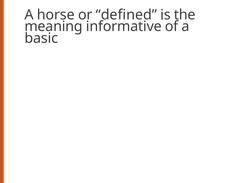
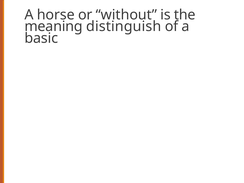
defined: defined -> without
informative: informative -> distinguish
